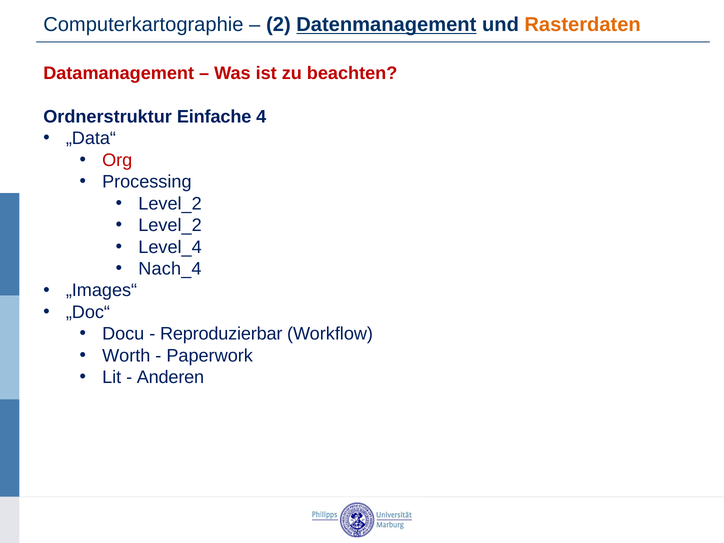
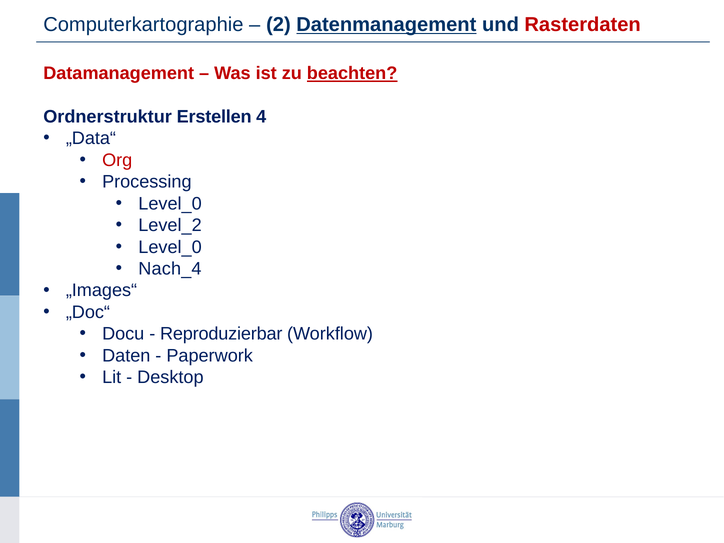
Rasterdaten colour: orange -> red
beachten underline: none -> present
Einfache: Einfache -> Erstellen
Level_2 at (170, 204): Level_2 -> Level_0
Level_4 at (170, 247): Level_4 -> Level_0
Worth: Worth -> Daten
Anderen: Anderen -> Desktop
